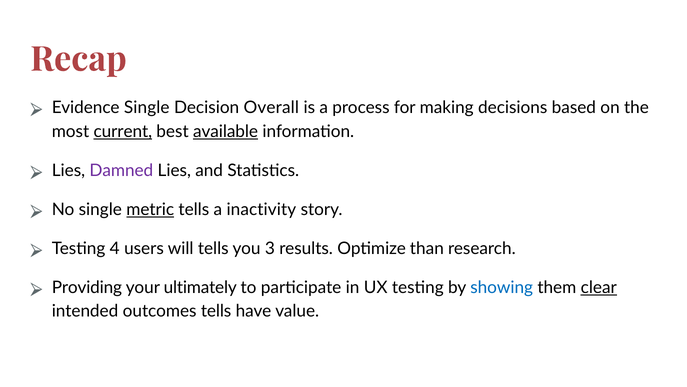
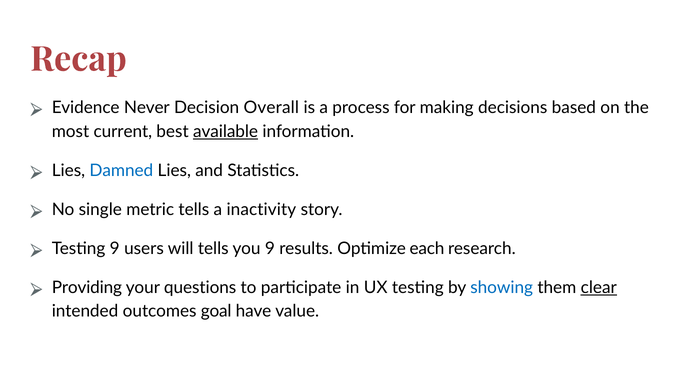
Evidence Single: Single -> Never
current underline: present -> none
Damned colour: purple -> blue
metric underline: present -> none
Testing 4: 4 -> 9
you 3: 3 -> 9
than: than -> each
ultimately: ultimately -> questions
outcomes tells: tells -> goal
